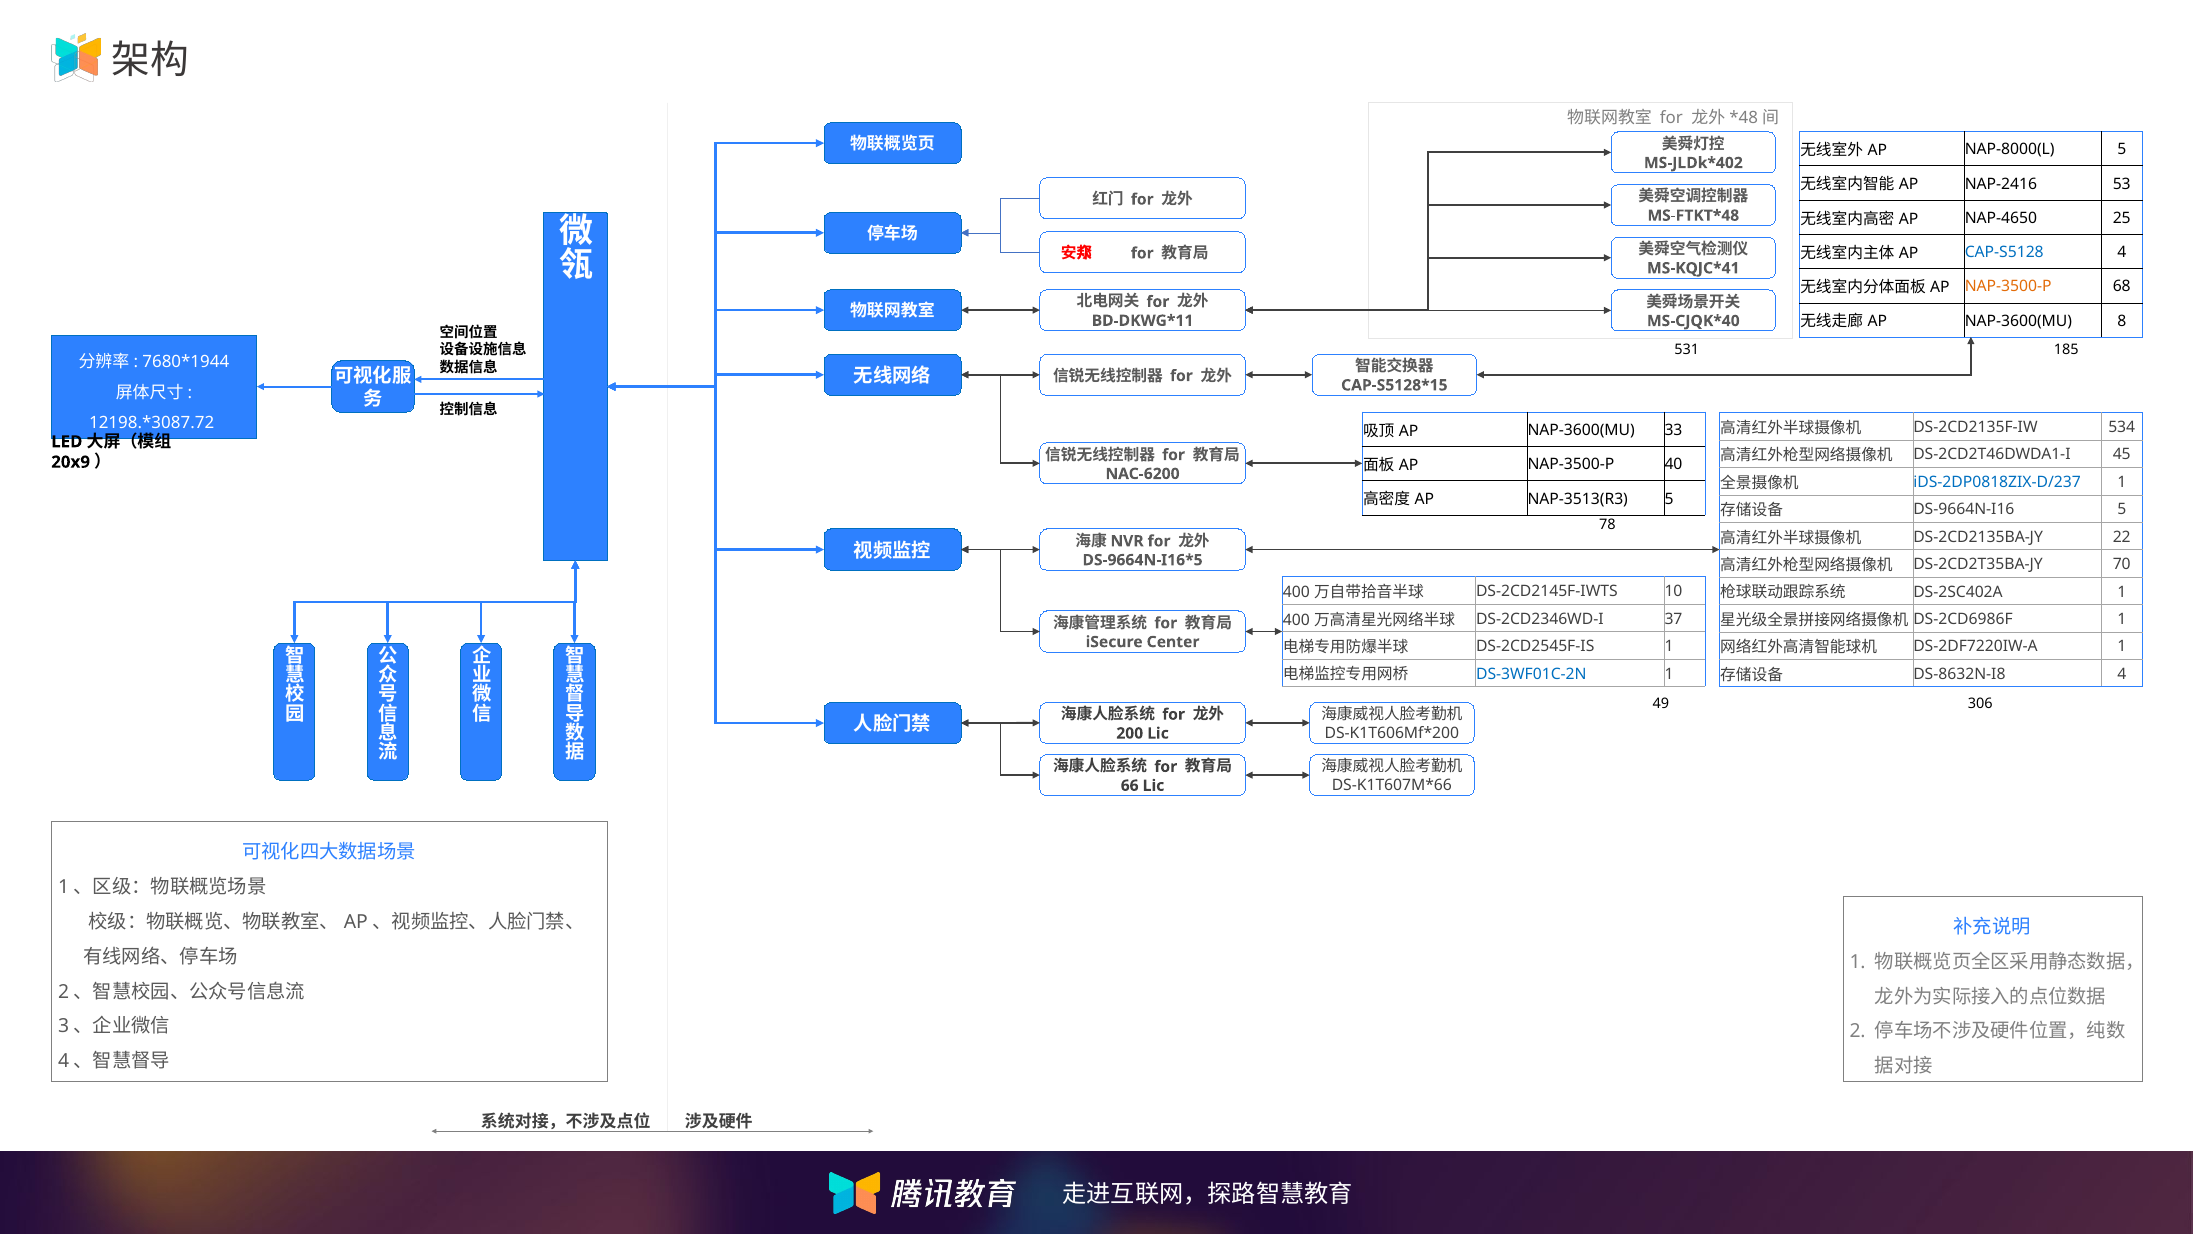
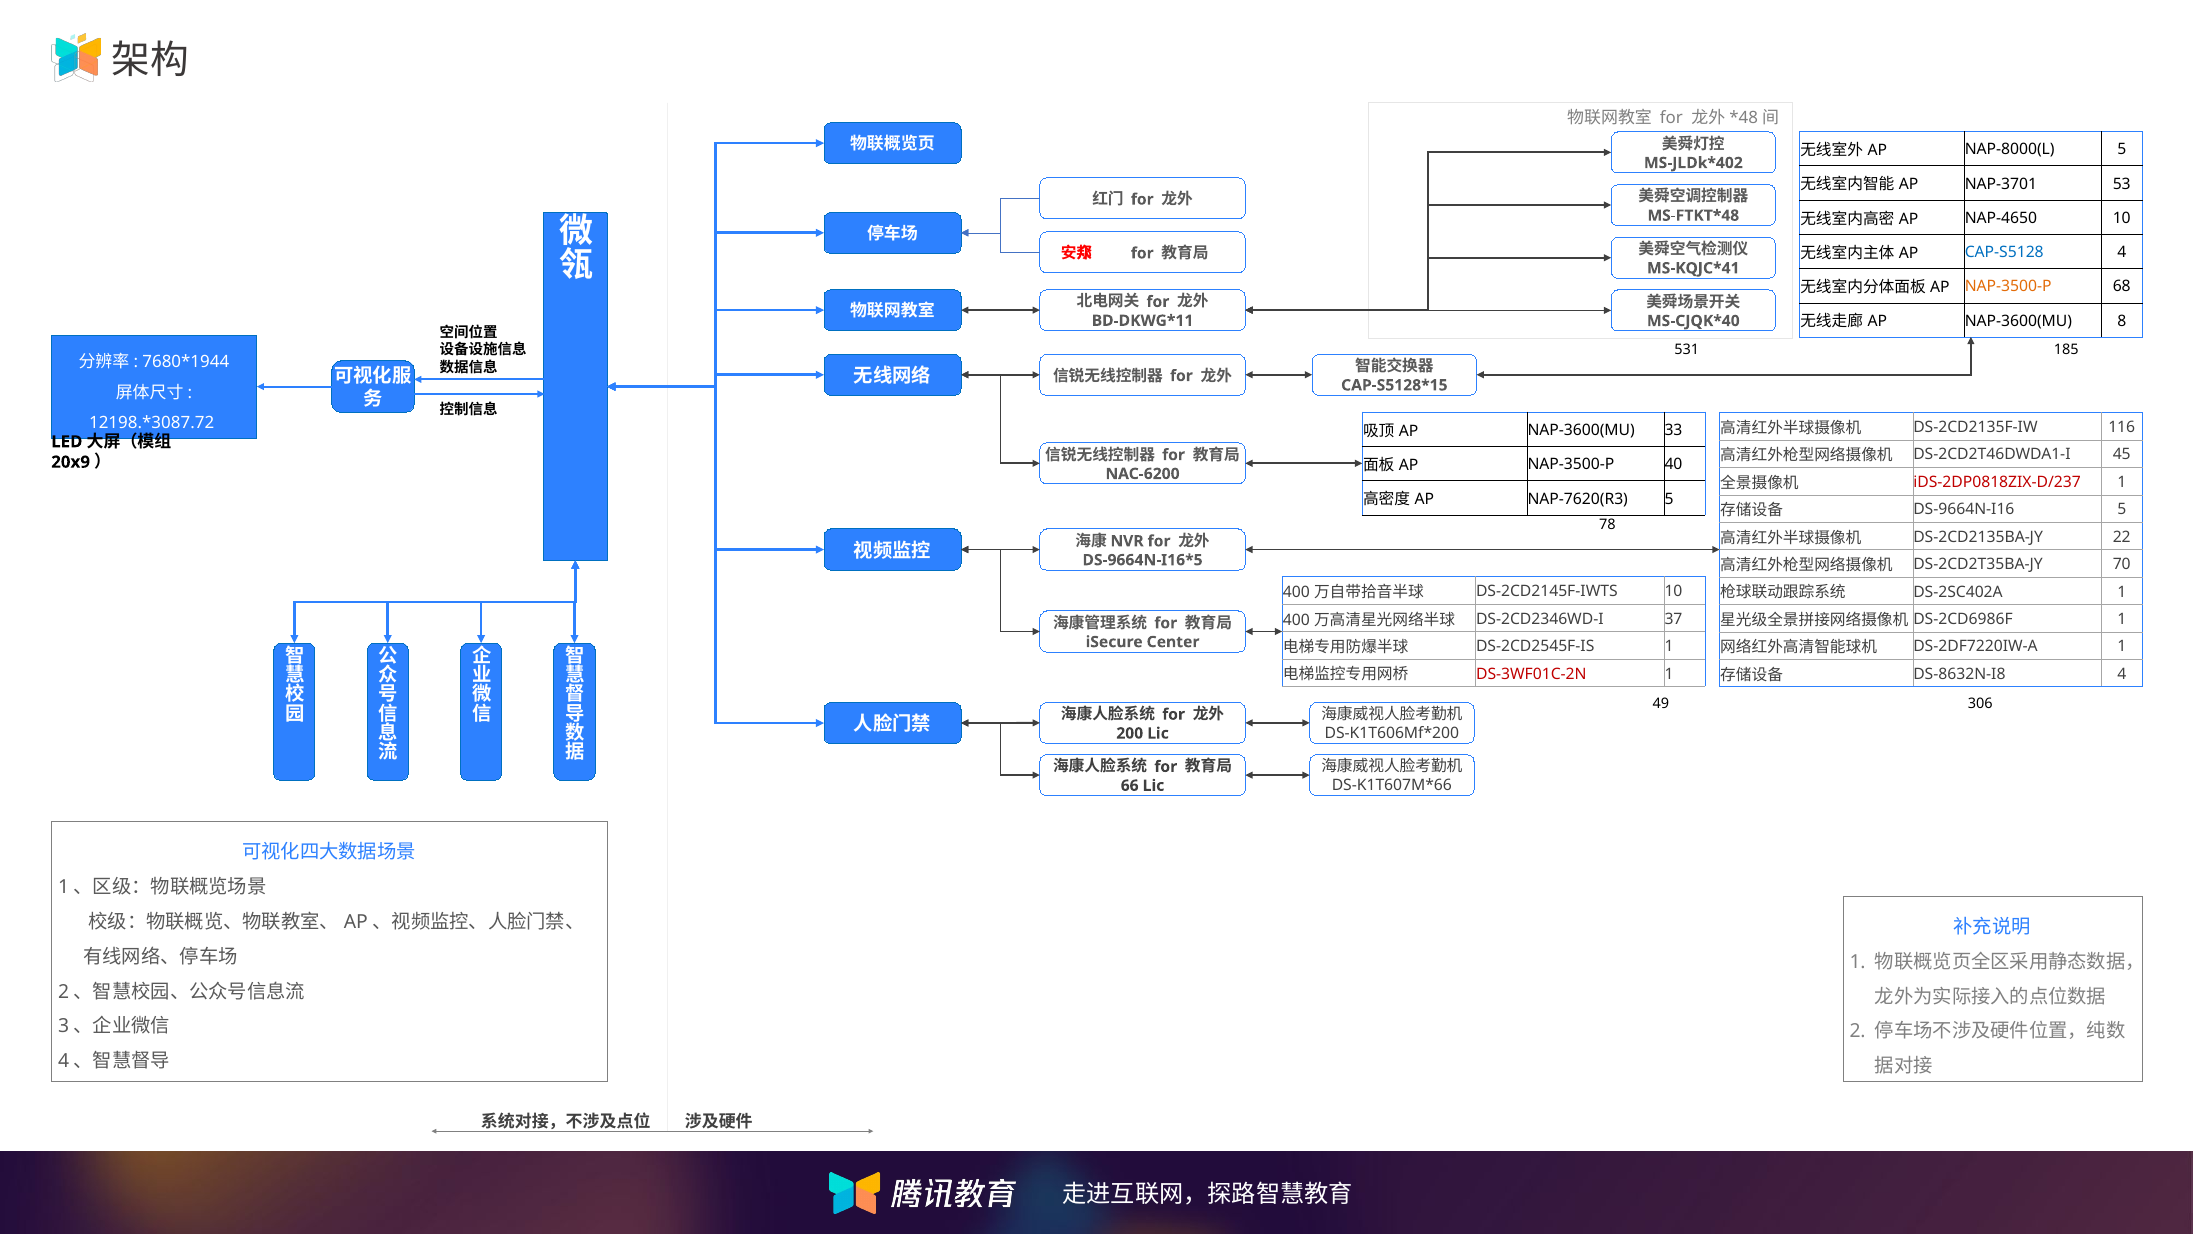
NAP-2416: NAP-2416 -> NAP-3701
NAP-4650 25: 25 -> 10
534: 534 -> 116
iDS-2DP0818ZIX-D/237 colour: blue -> red
NAP-3513(R3: NAP-3513(R3 -> NAP-7620(R3
DS-3WF01C-2N colour: blue -> red
